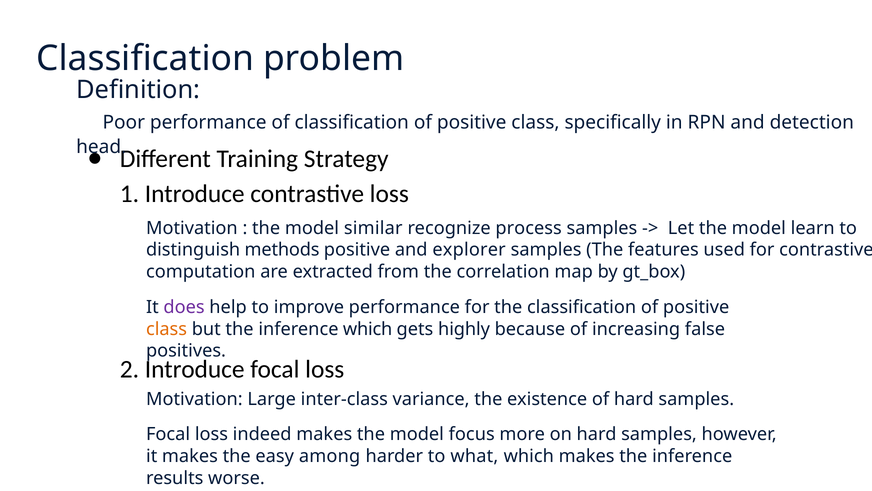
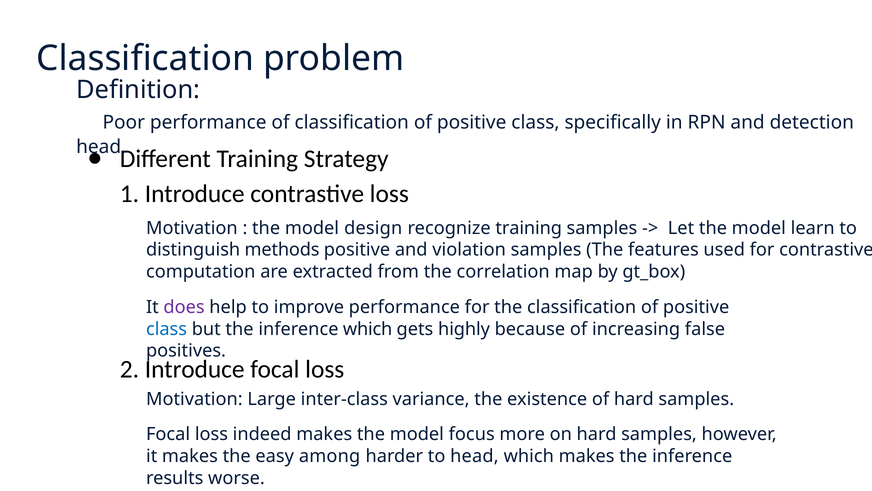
similar: similar -> design
recognize process: process -> training
explorer: explorer -> violation
class at (167, 329) colour: orange -> blue
to what: what -> head
